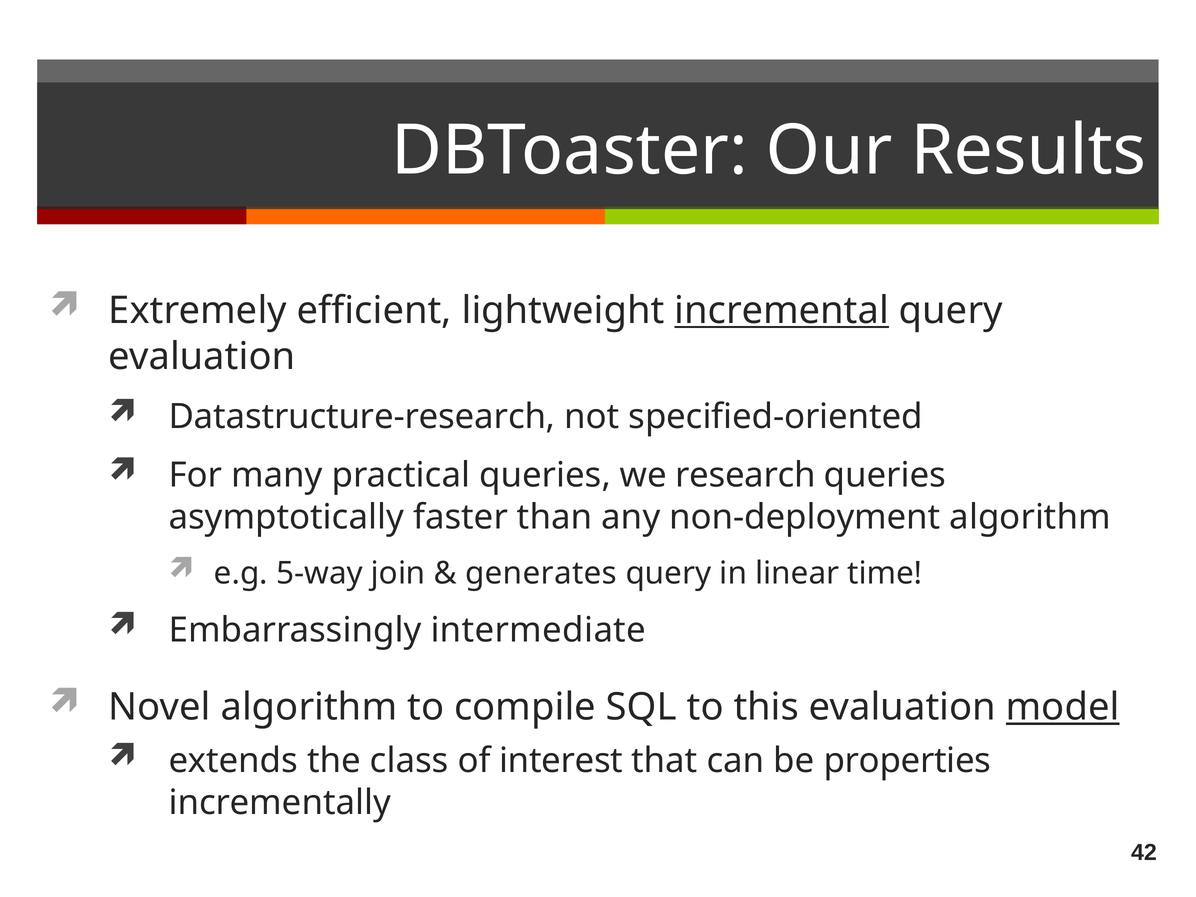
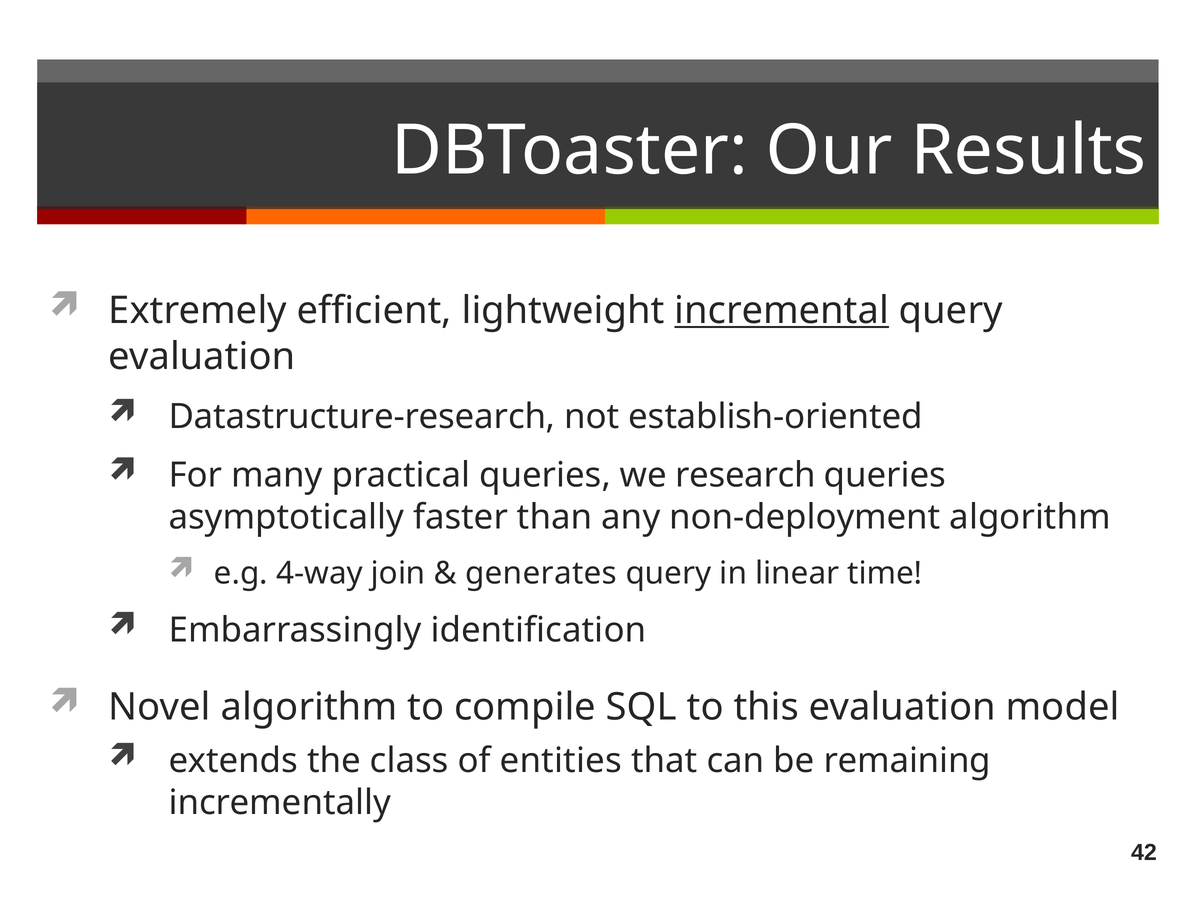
specified-oriented: specified-oriented -> establish-oriented
5-way: 5-way -> 4-way
intermediate: intermediate -> identification
model underline: present -> none
interest: interest -> entities
properties: properties -> remaining
